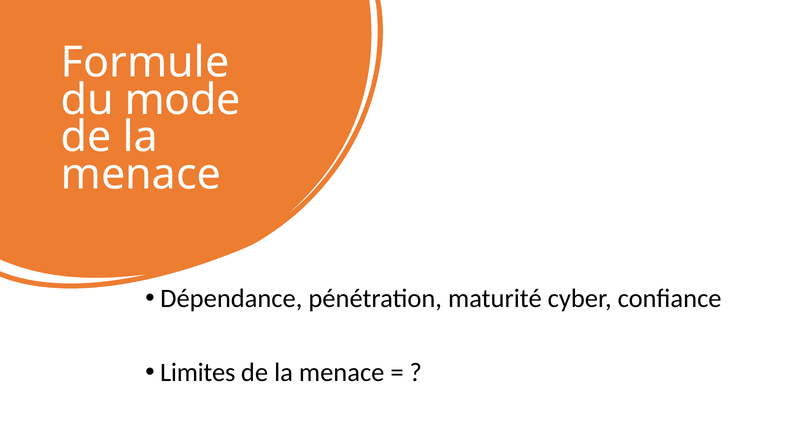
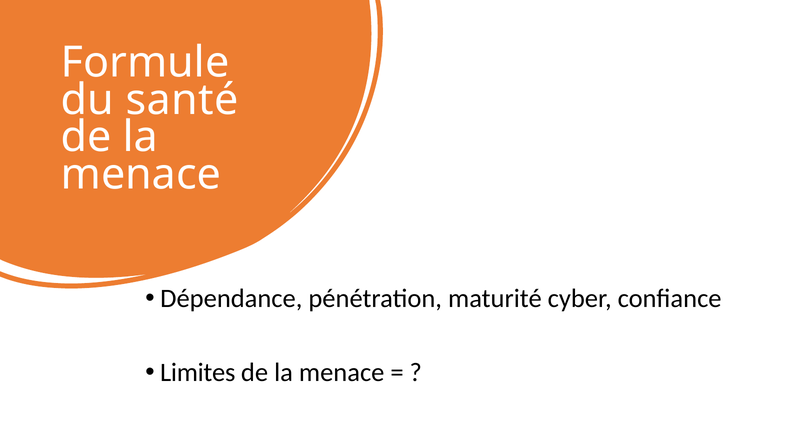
mode: mode -> santé
